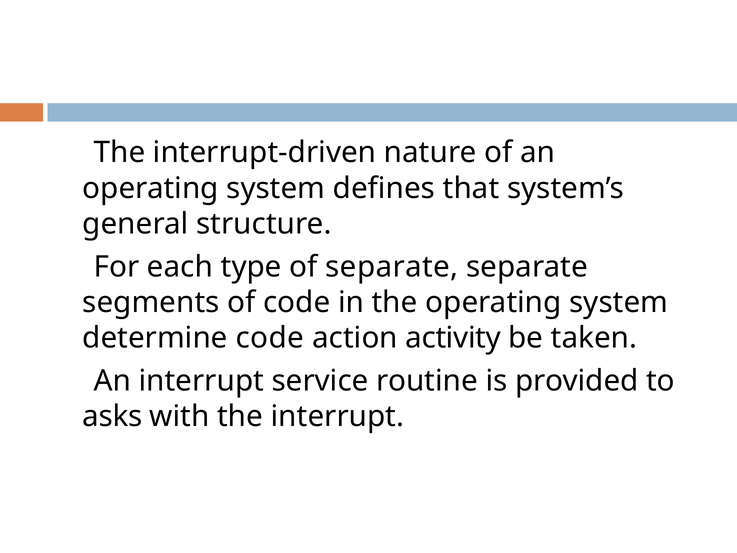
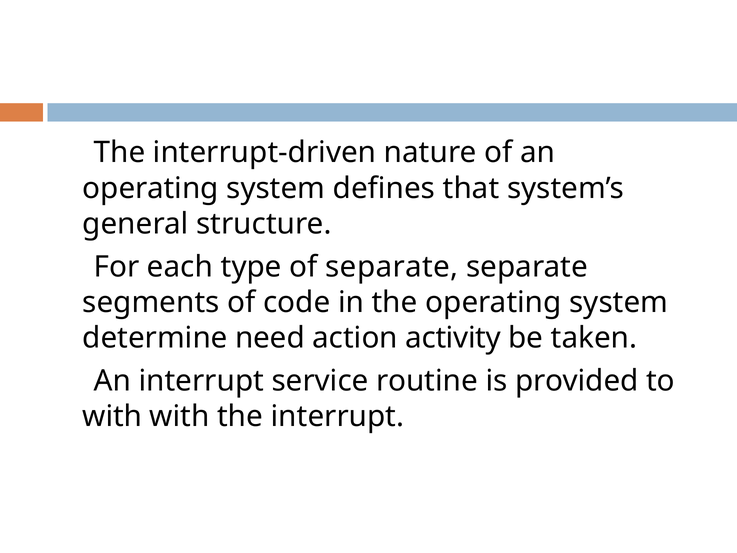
determine code: code -> need
asks at (112, 416): asks -> with
